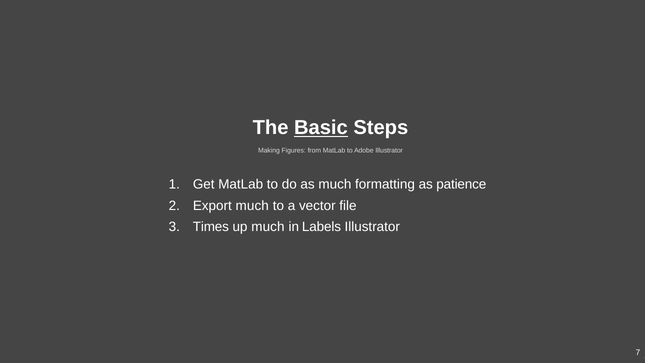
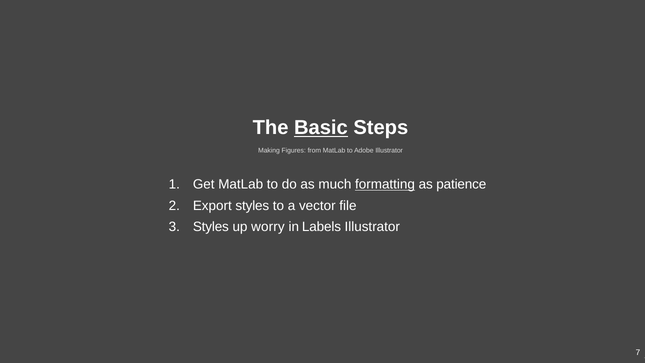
formatting underline: none -> present
Export much: much -> styles
Times at (211, 227): Times -> Styles
up much: much -> worry
